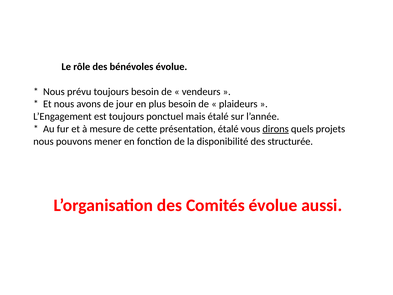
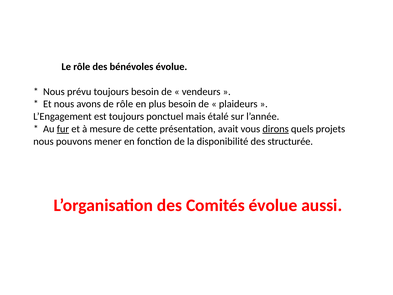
de jour: jour -> rôle
fur underline: none -> present
présentation étalé: étalé -> avait
